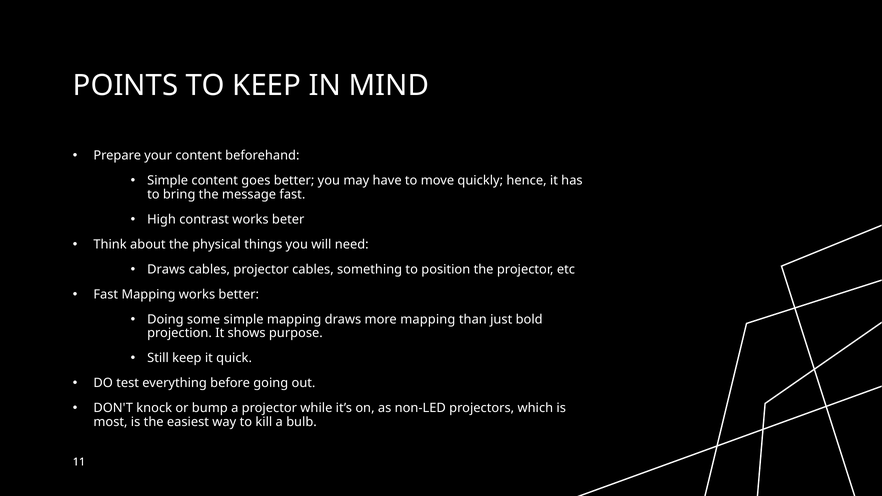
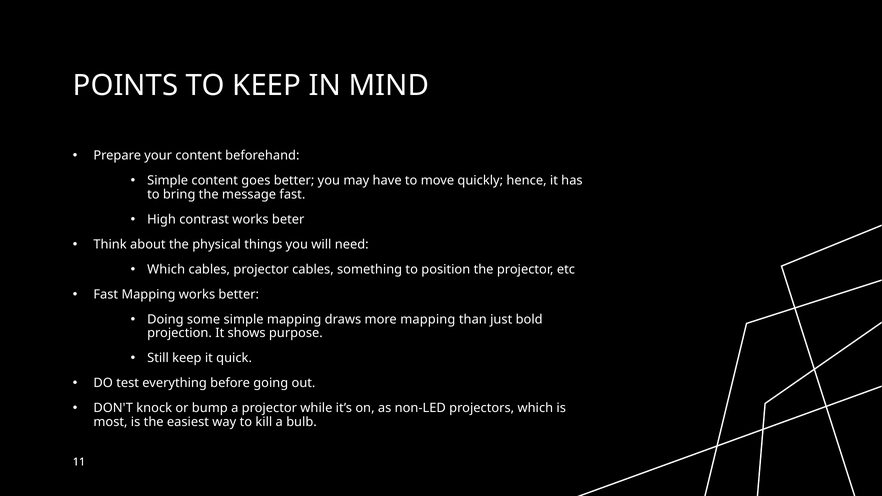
Draws at (166, 269): Draws -> Which
